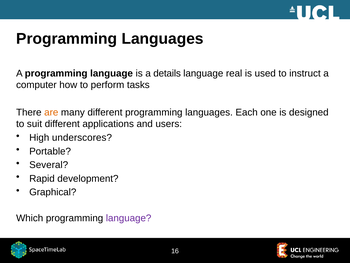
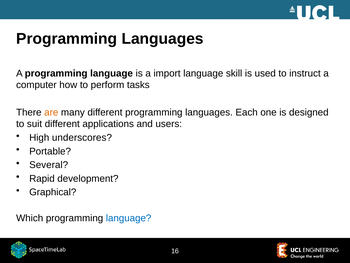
details: details -> import
real: real -> skill
language at (129, 218) colour: purple -> blue
